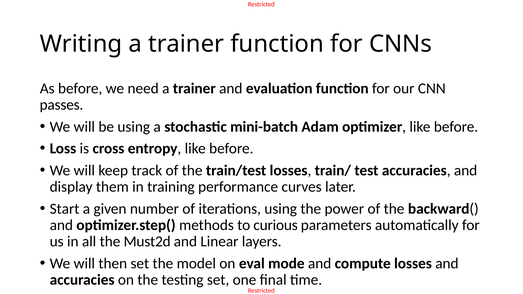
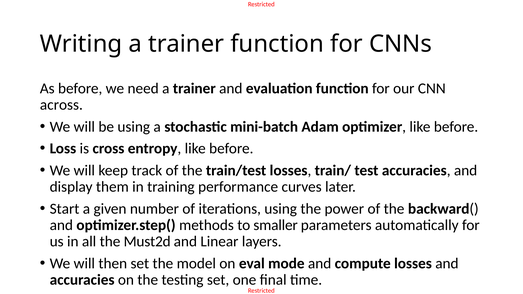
passes: passes -> across
curious: curious -> smaller
